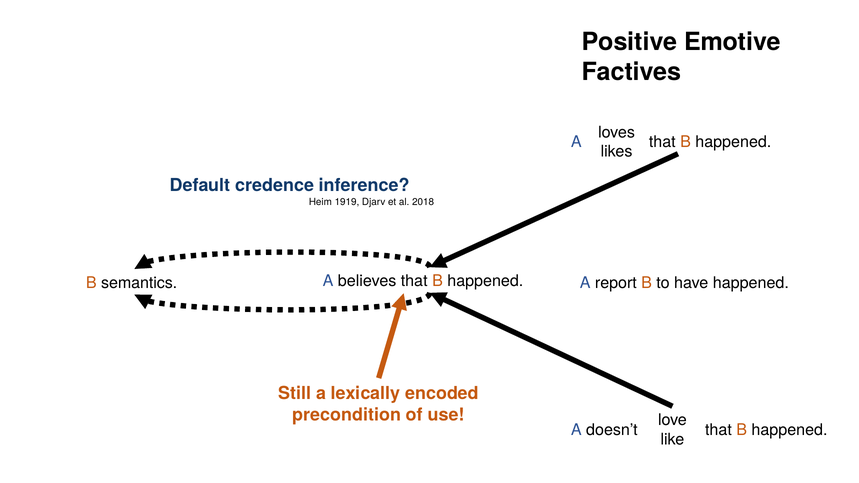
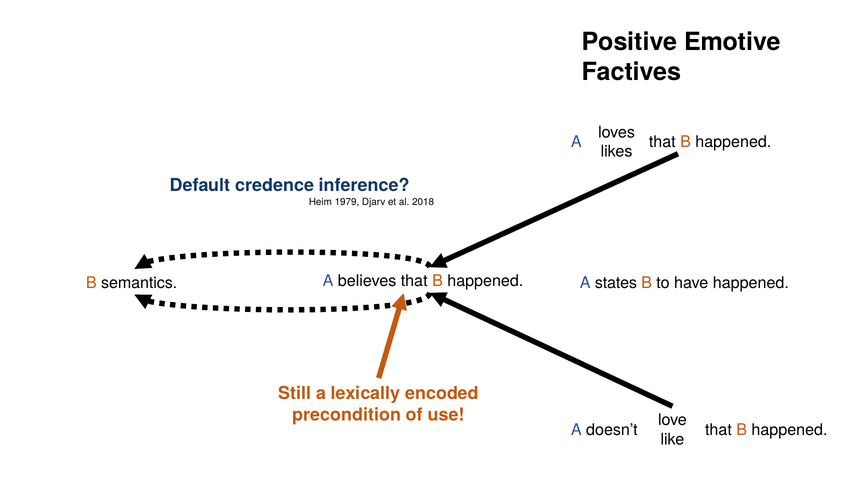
1919: 1919 -> 1979
report: report -> states
